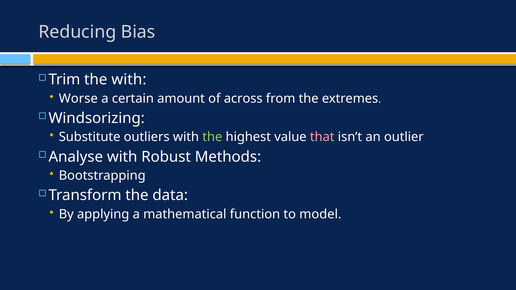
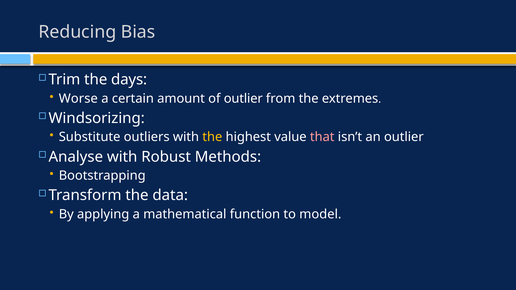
the with: with -> days
of across: across -> outlier
the at (212, 137) colour: light green -> yellow
